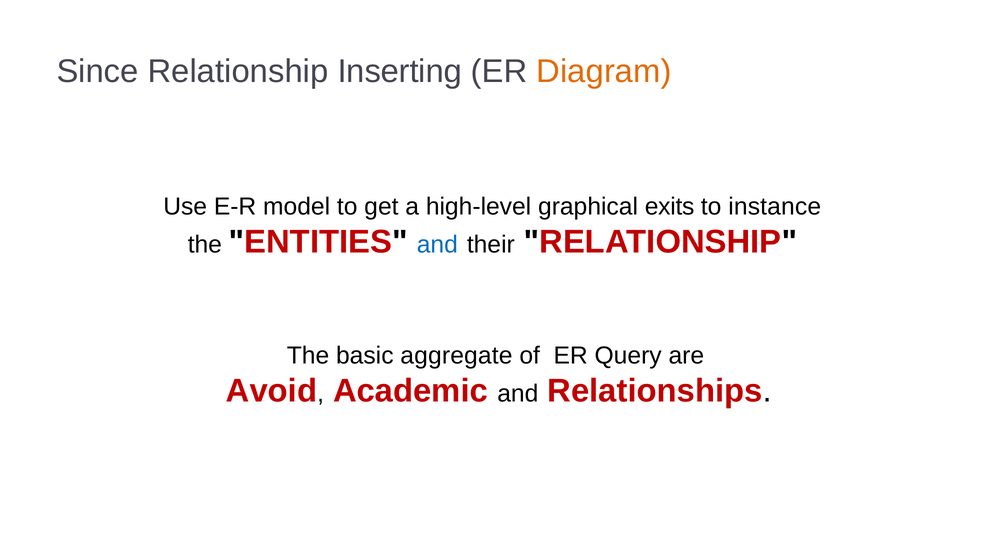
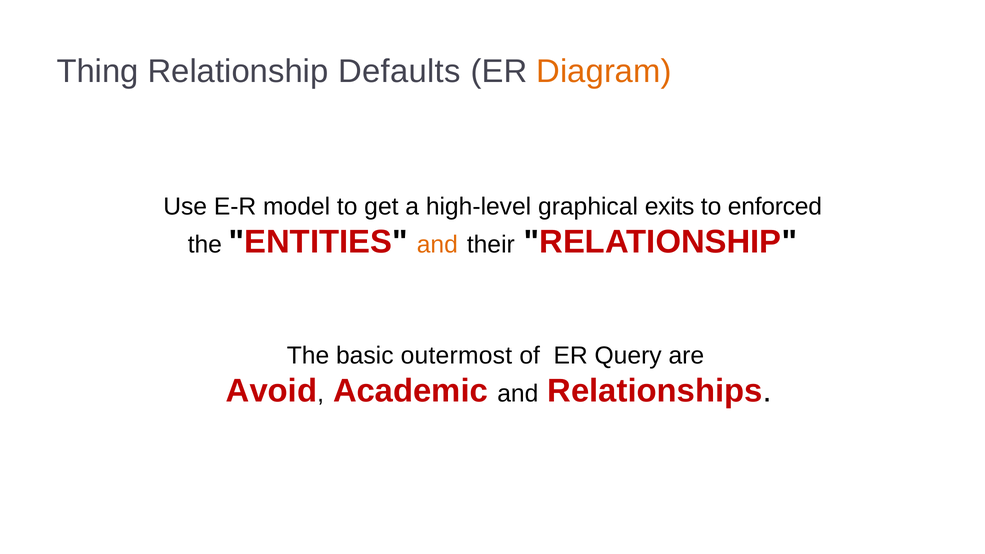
Since: Since -> Thing
Inserting: Inserting -> Defaults
instance: instance -> enforced
and at (437, 244) colour: blue -> orange
aggregate: aggregate -> outermost
